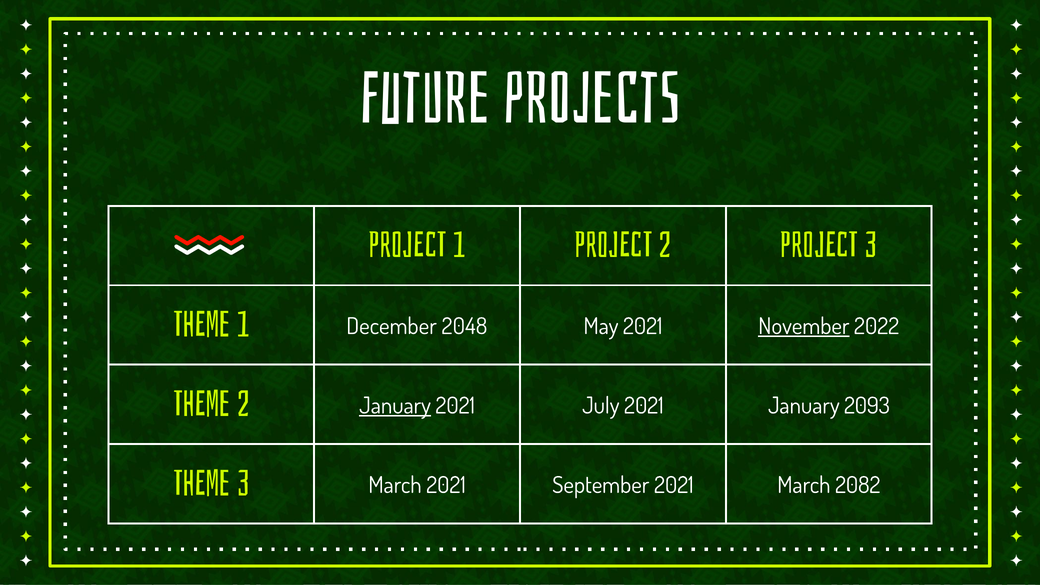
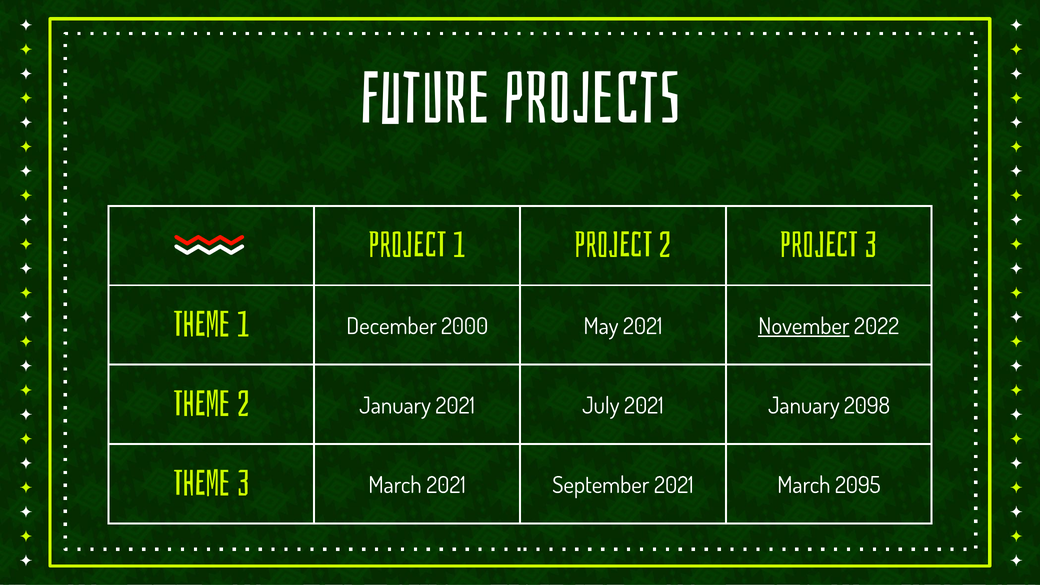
2048: 2048 -> 2000
January at (395, 406) underline: present -> none
2093: 2093 -> 2098
2082: 2082 -> 2095
